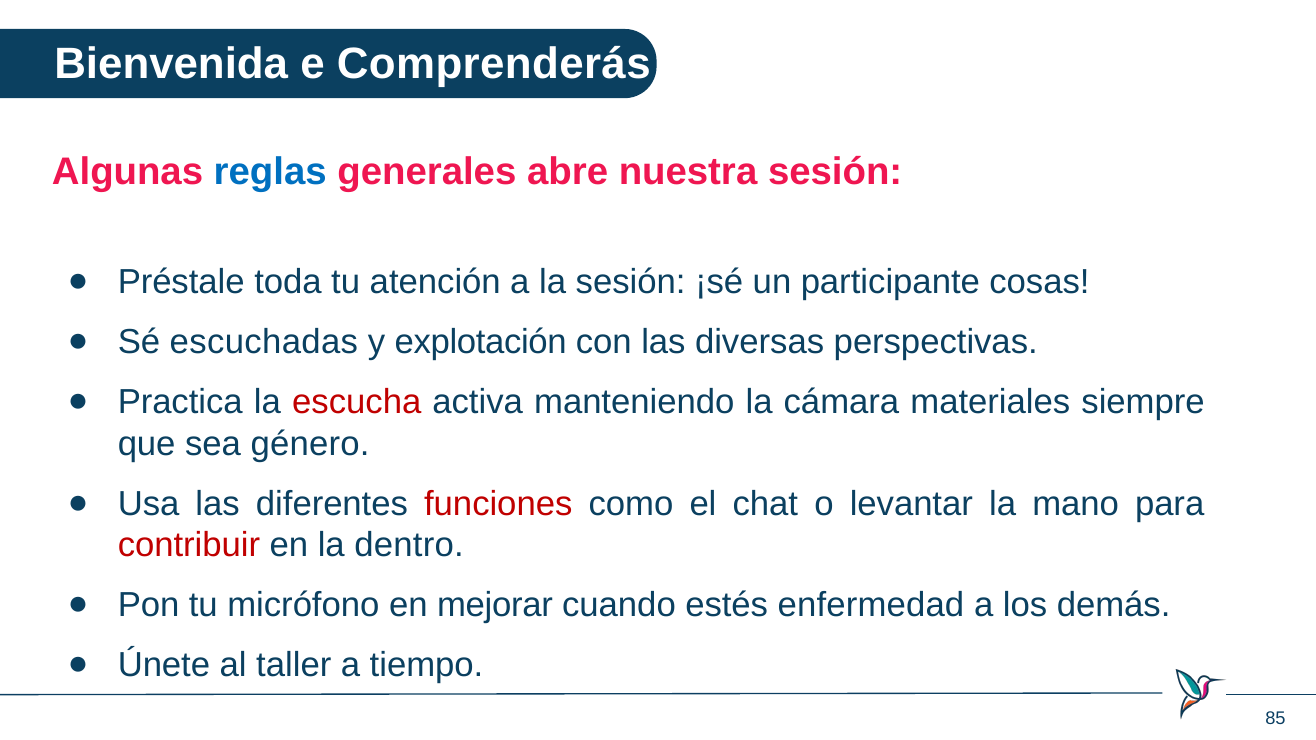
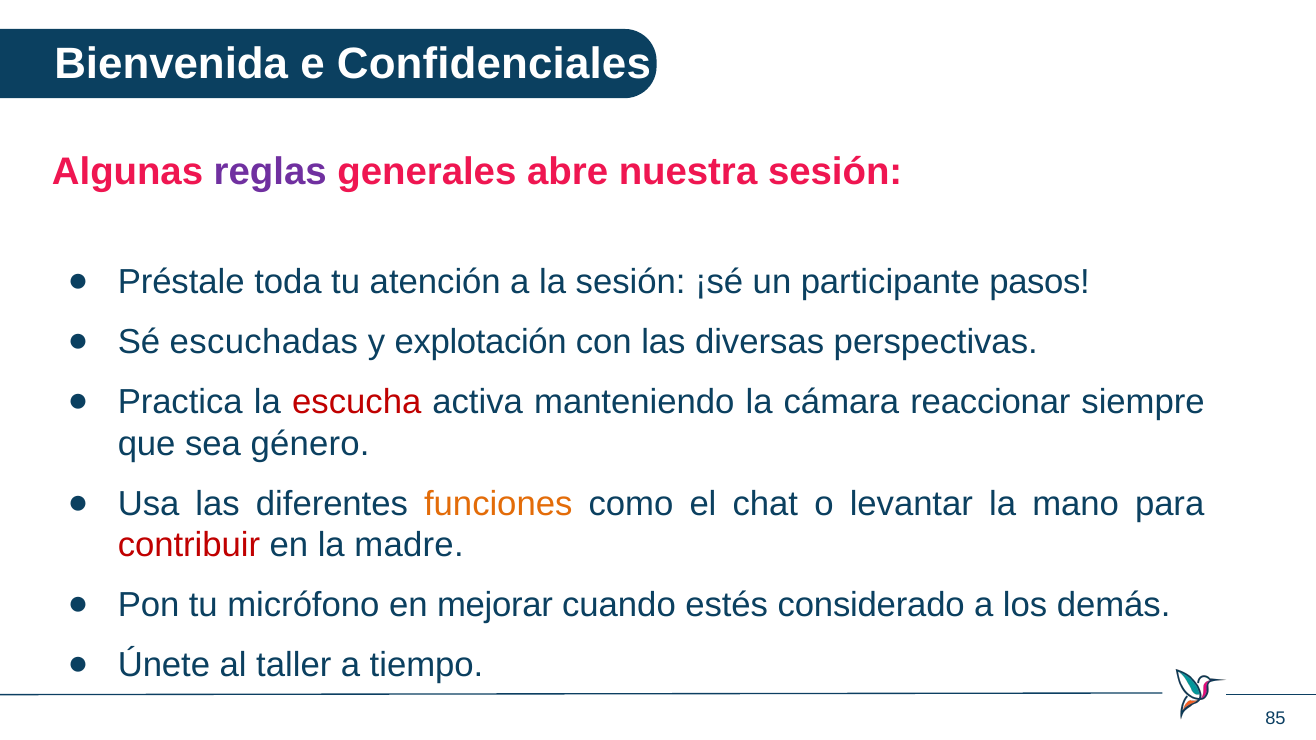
Comprenderás: Comprenderás -> Confidenciales
reglas colour: blue -> purple
cosas: cosas -> pasos
materiales: materiales -> reaccionar
funciones colour: red -> orange
dentro: dentro -> madre
enfermedad: enfermedad -> considerado
